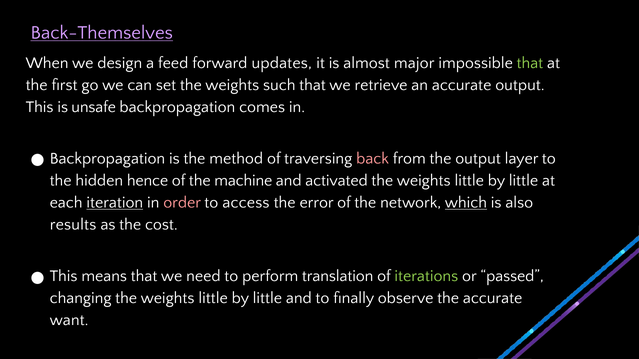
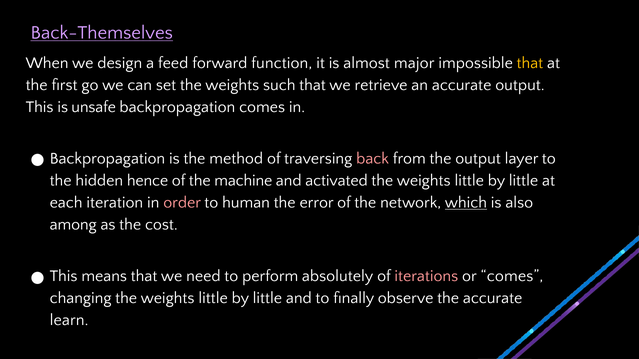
updates: updates -> function
that at (530, 63) colour: light green -> yellow
iteration underline: present -> none
access: access -> human
results: results -> among
translation: translation -> absolutely
iterations colour: light green -> pink
or passed: passed -> comes
want: want -> learn
